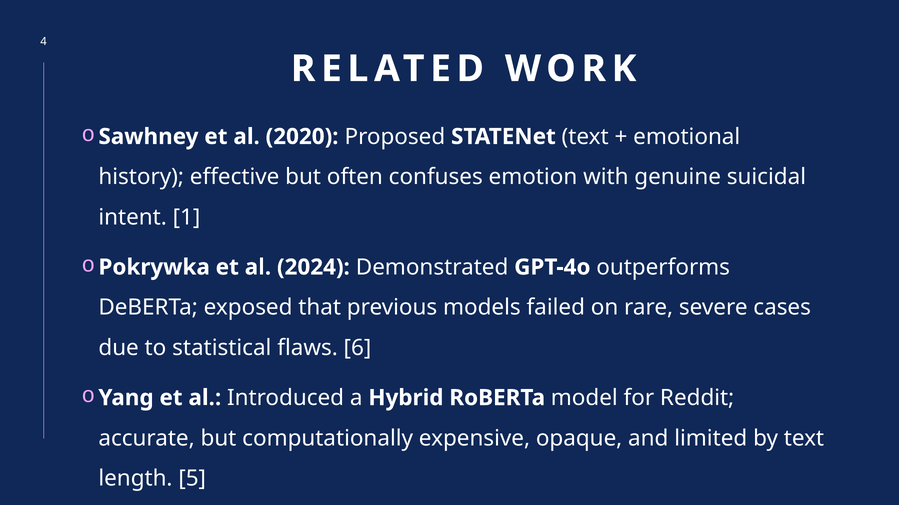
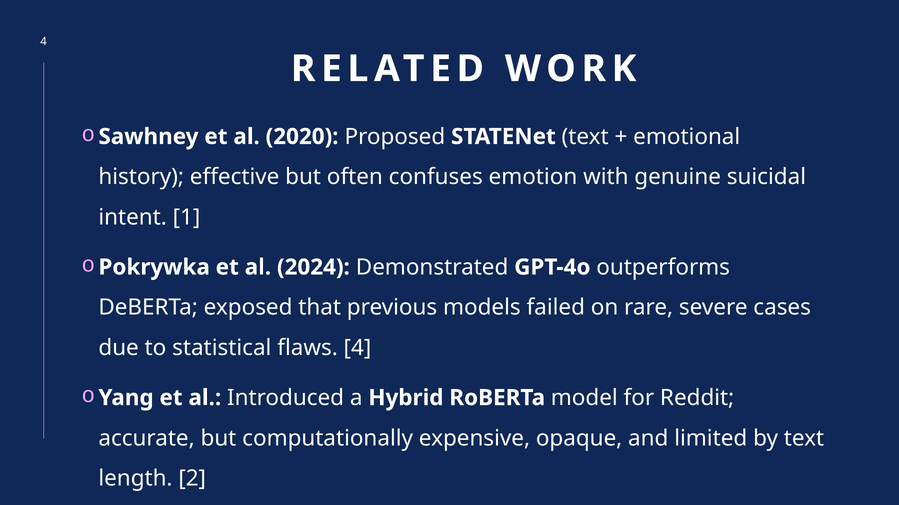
flaws 6: 6 -> 4
5: 5 -> 2
